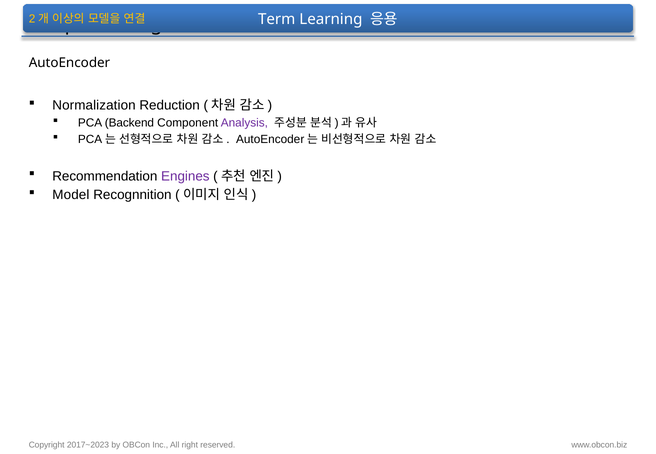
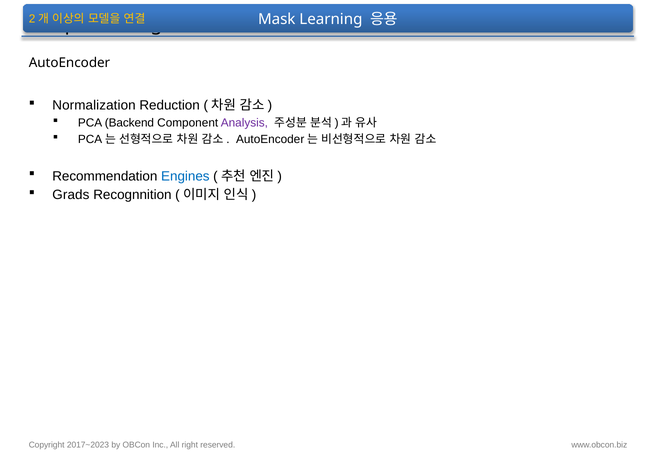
Term: Term -> Mask
Engines colour: purple -> blue
Model: Model -> Grads
